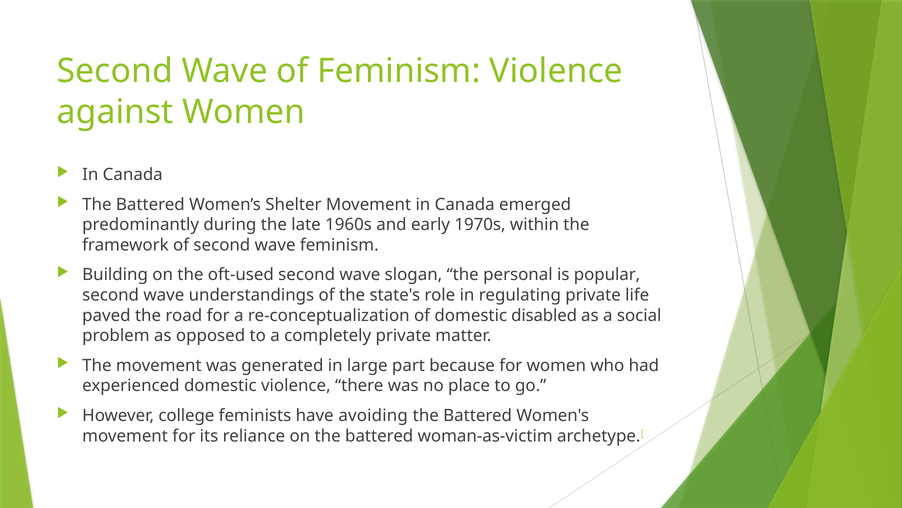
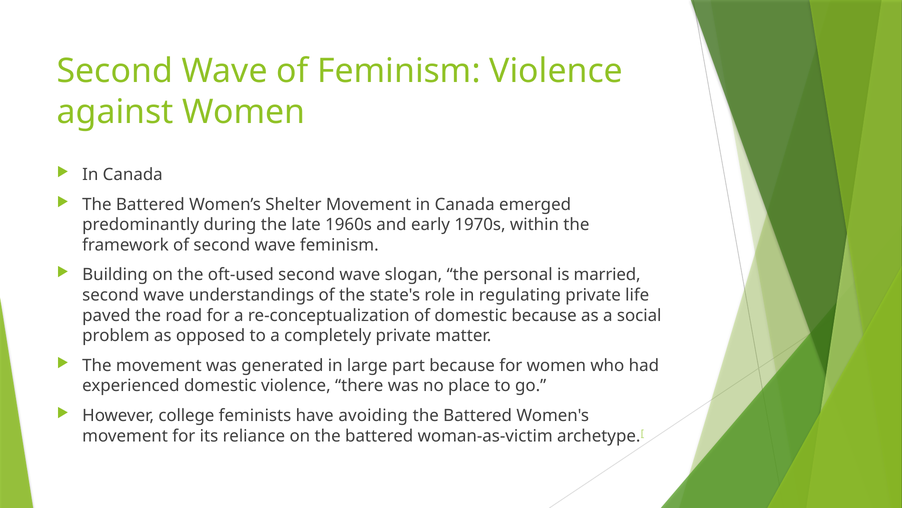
popular: popular -> married
domestic disabled: disabled -> because
